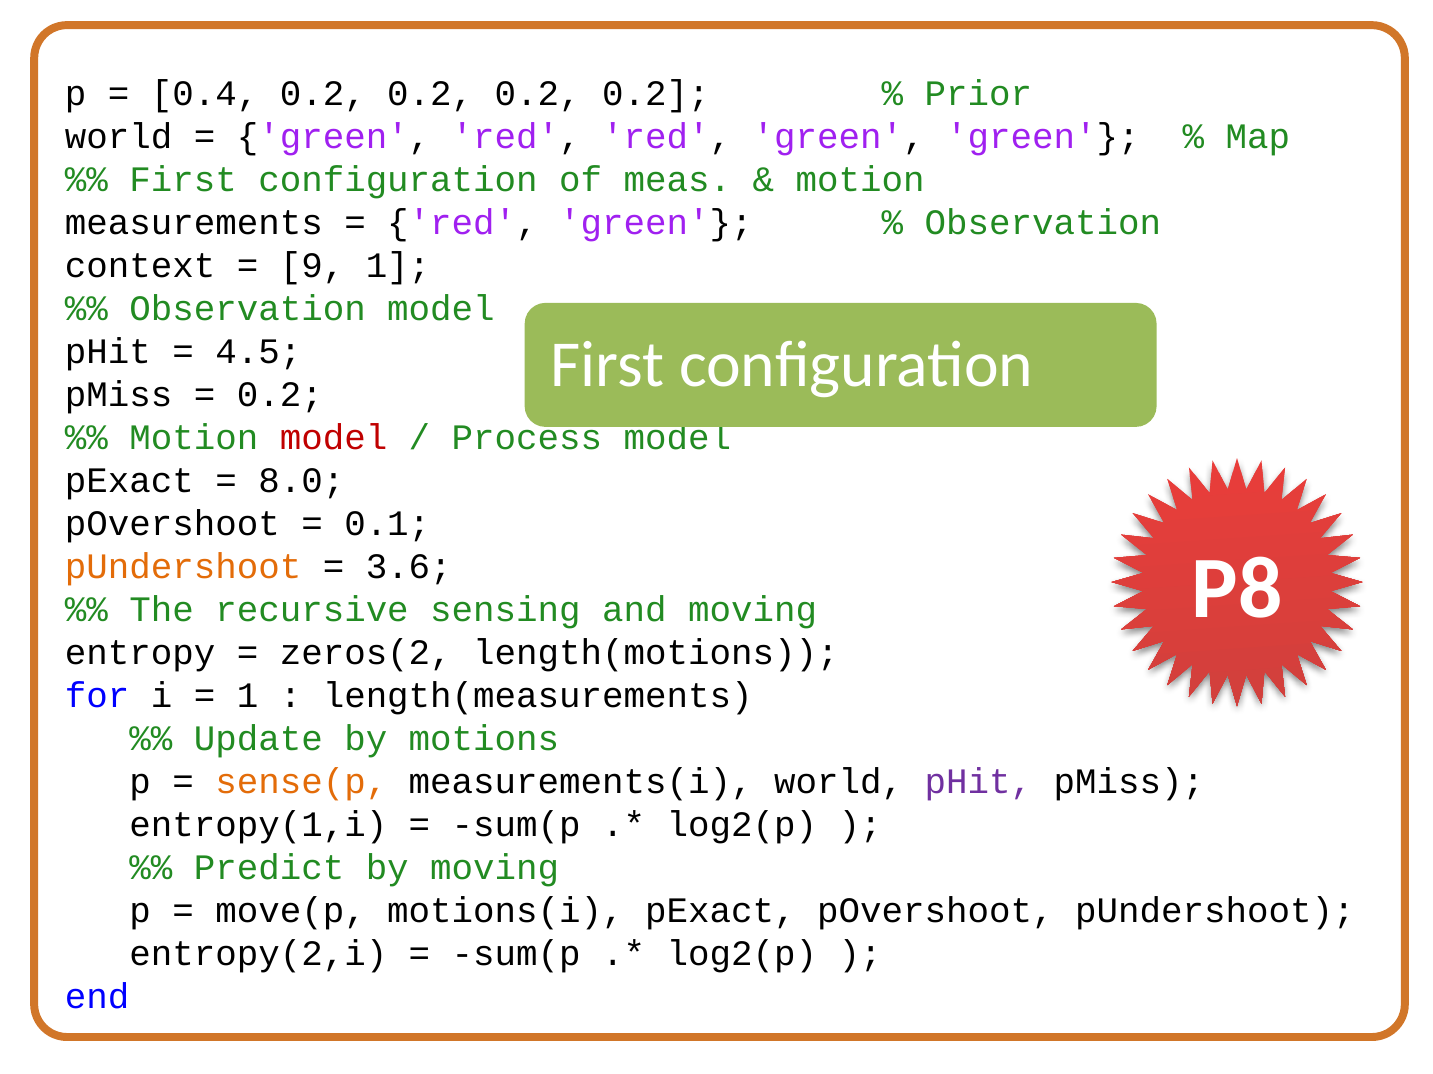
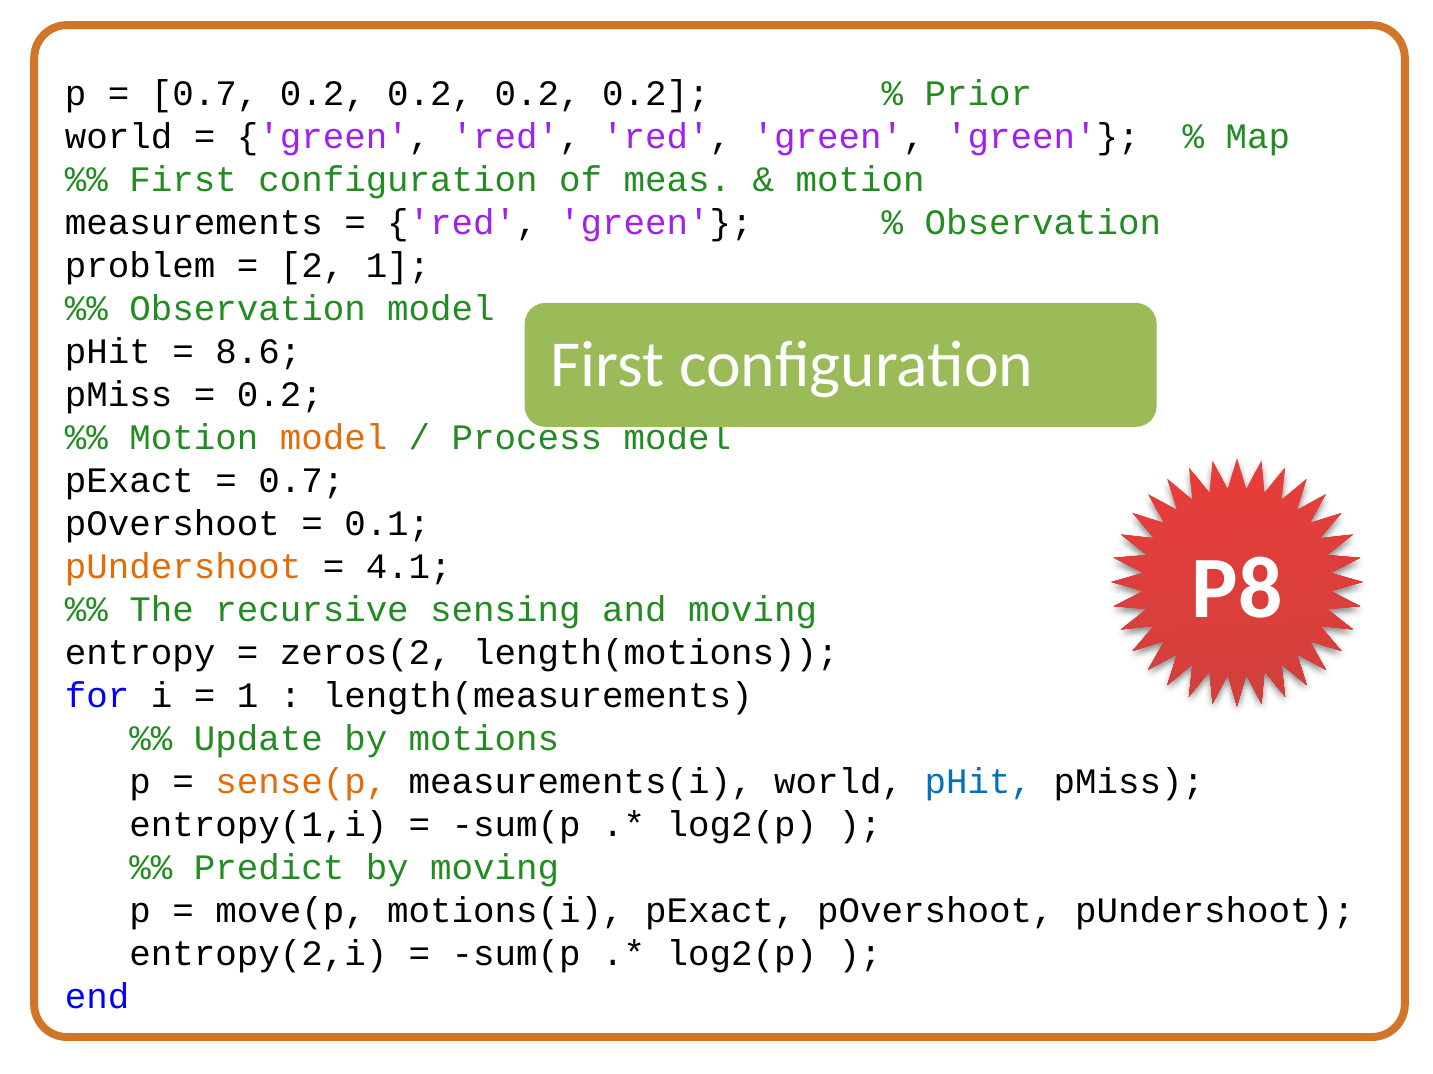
0.4 at (205, 94): 0.4 -> 0.7
context: context -> problem
9: 9 -> 2
4.5: 4.5 -> 8.6
model at (334, 438) colour: red -> orange
8.0 at (301, 481): 8.0 -> 0.7
3.6: 3.6 -> 4.1
pHit at (978, 782) colour: purple -> blue
